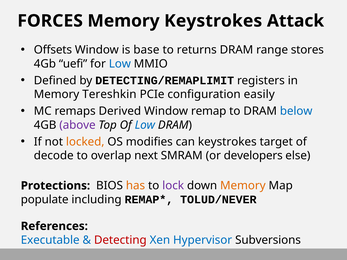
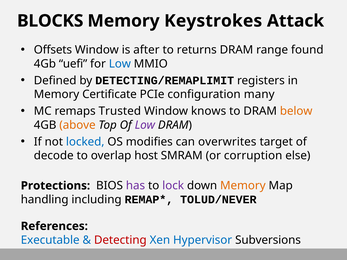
FORCES: FORCES -> BLOCKS
base: base -> after
stores: stores -> found
Tereshkin: Tereshkin -> Certificate
easily: easily -> many
Derived: Derived -> Trusted
remap: remap -> knows
below colour: blue -> orange
above colour: purple -> orange
Low at (145, 125) colour: blue -> purple
locked colour: orange -> blue
can keystrokes: keystrokes -> overwrites
next: next -> host
developers: developers -> corruption
has colour: orange -> purple
populate: populate -> handling
